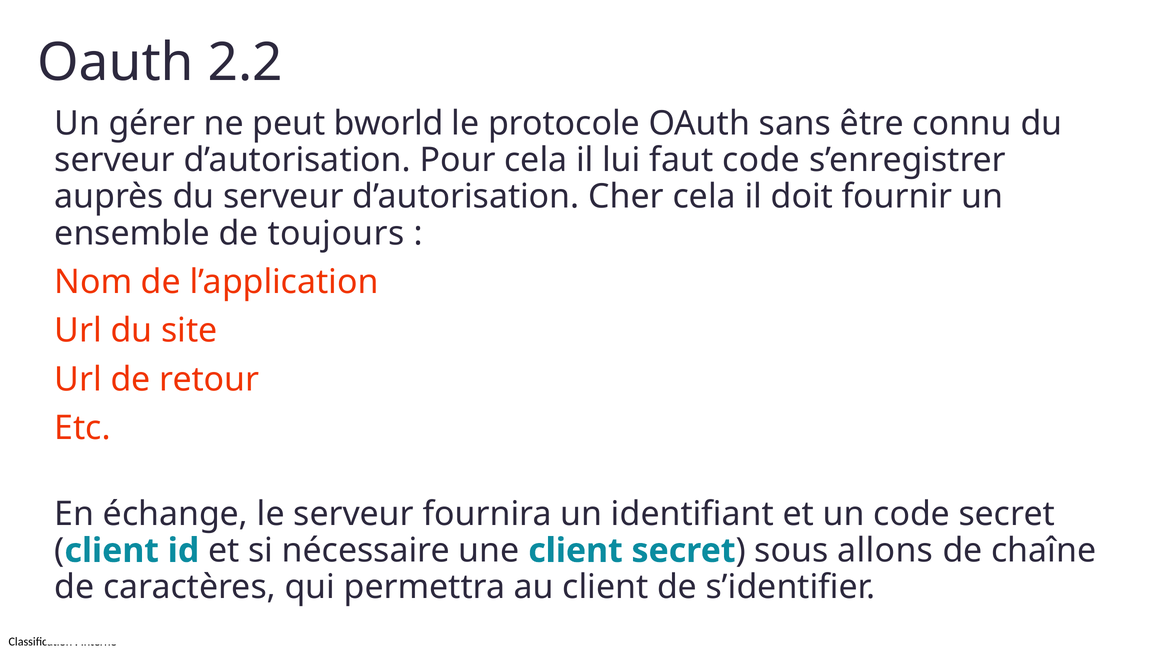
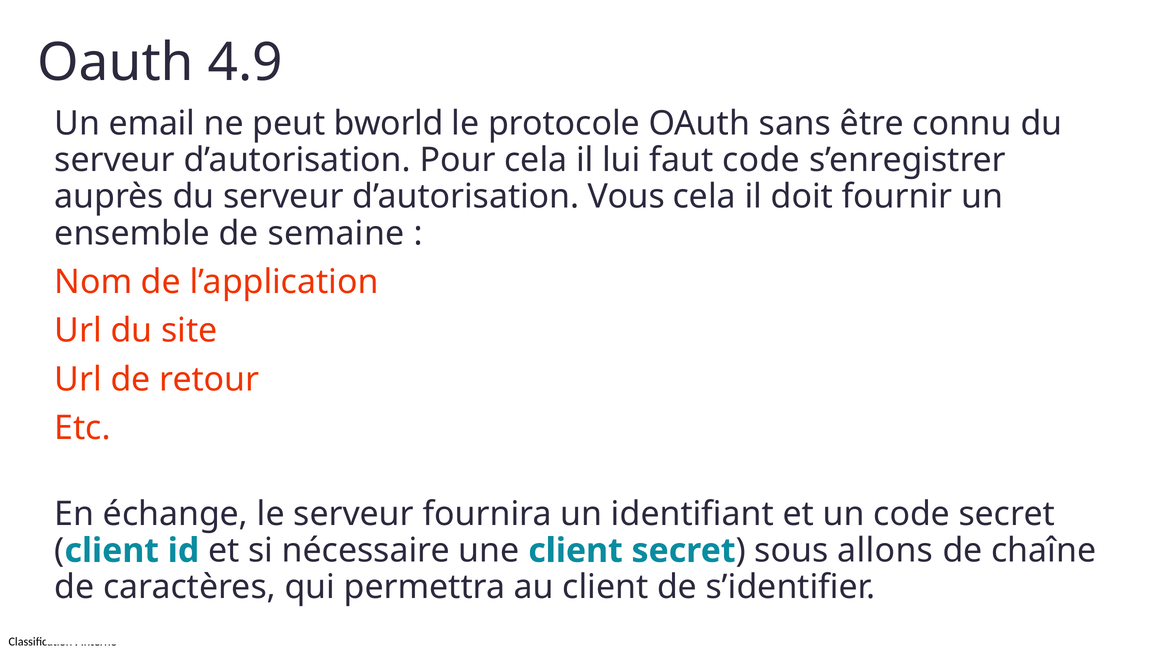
2.2: 2.2 -> 4.9
gérer: gérer -> email
Cher: Cher -> Vous
toujours: toujours -> semaine
